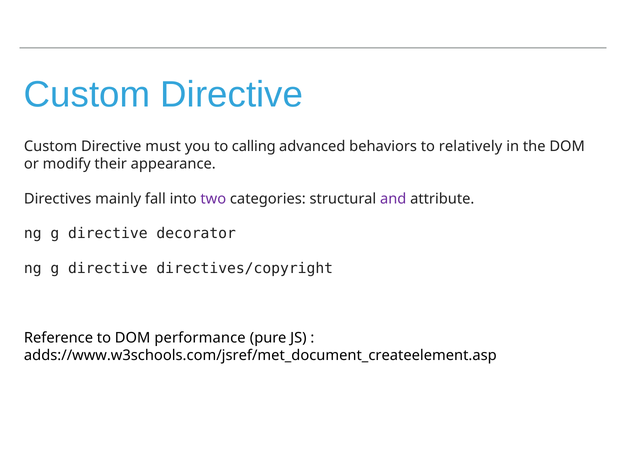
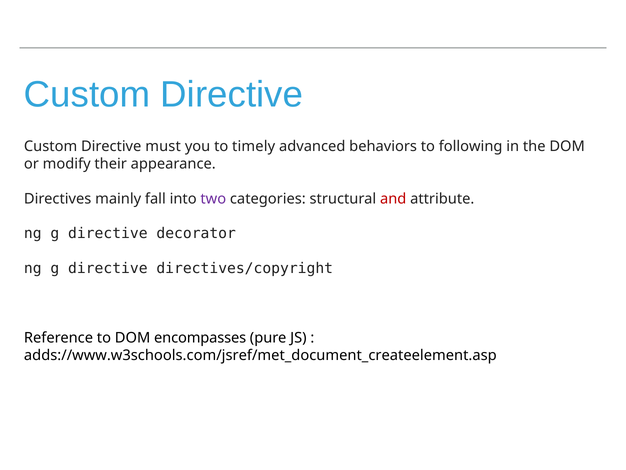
calling: calling -> timely
relatively: relatively -> following
and colour: purple -> red
performance: performance -> encompasses
